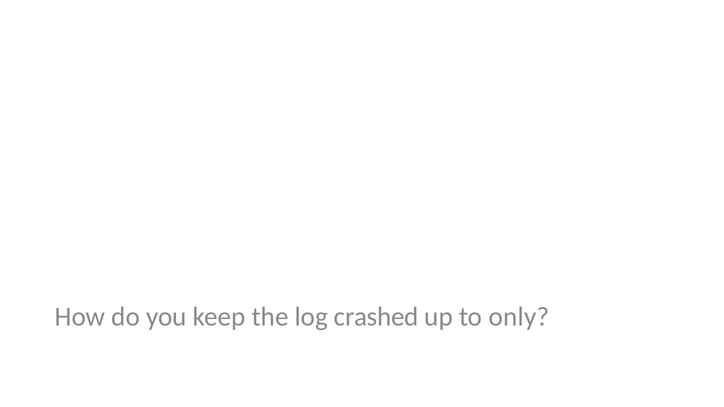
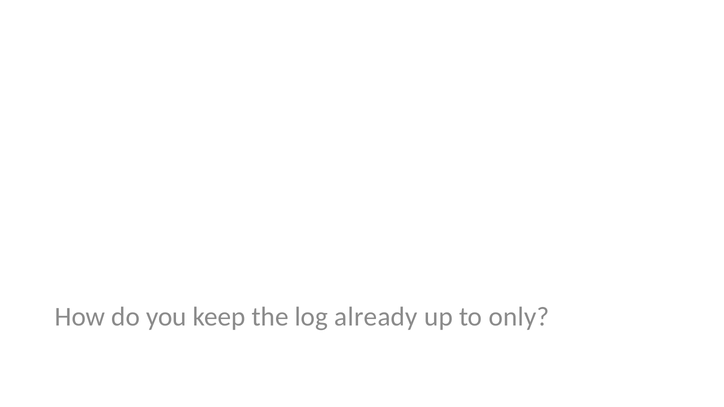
crashed: crashed -> already
